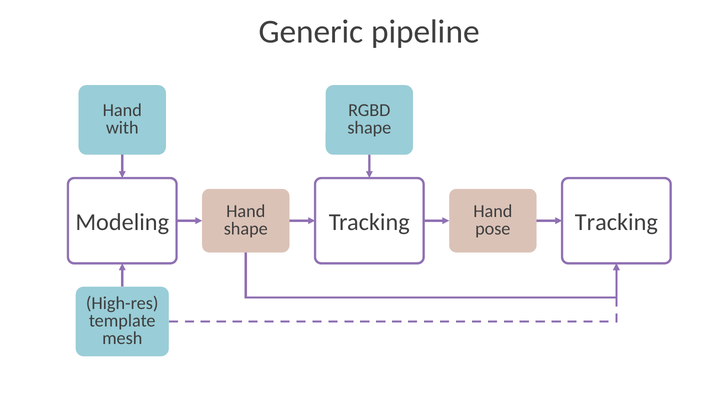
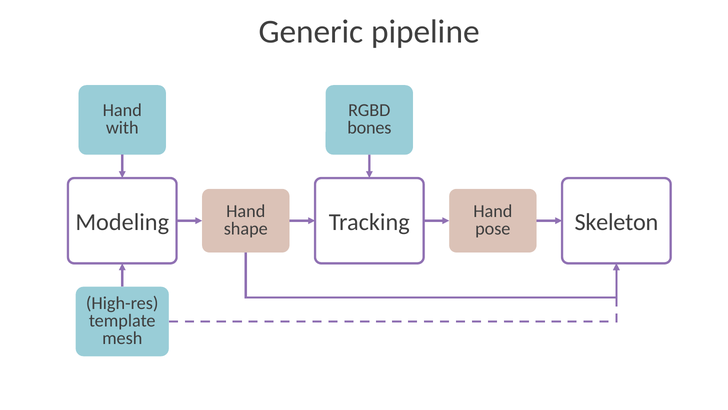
shape at (369, 128): shape -> bones
Tracking Tracking: Tracking -> Skeleton
